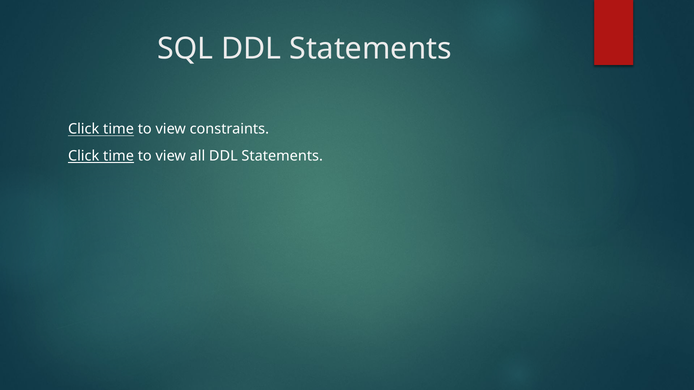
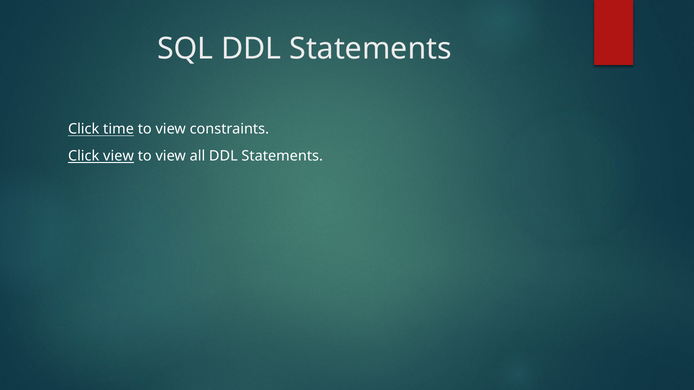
time at (119, 156): time -> view
